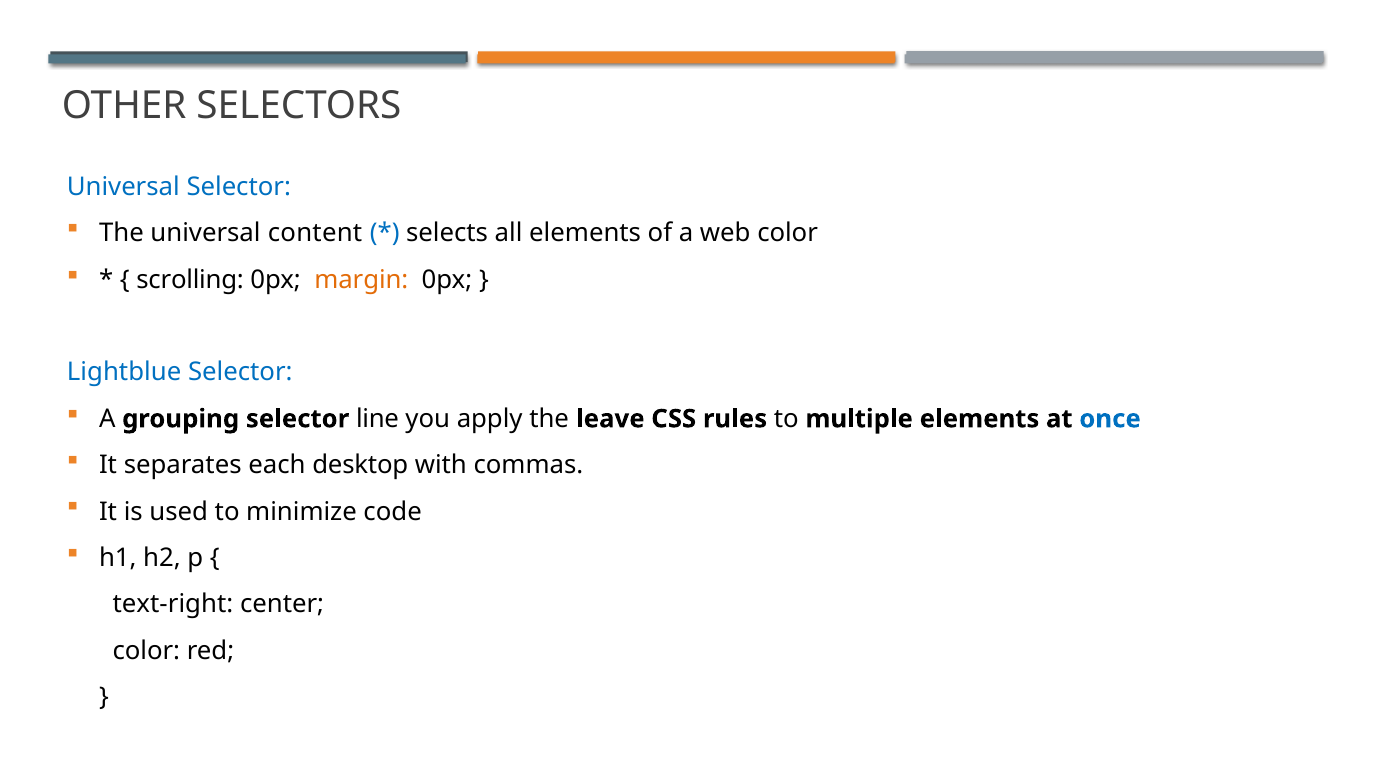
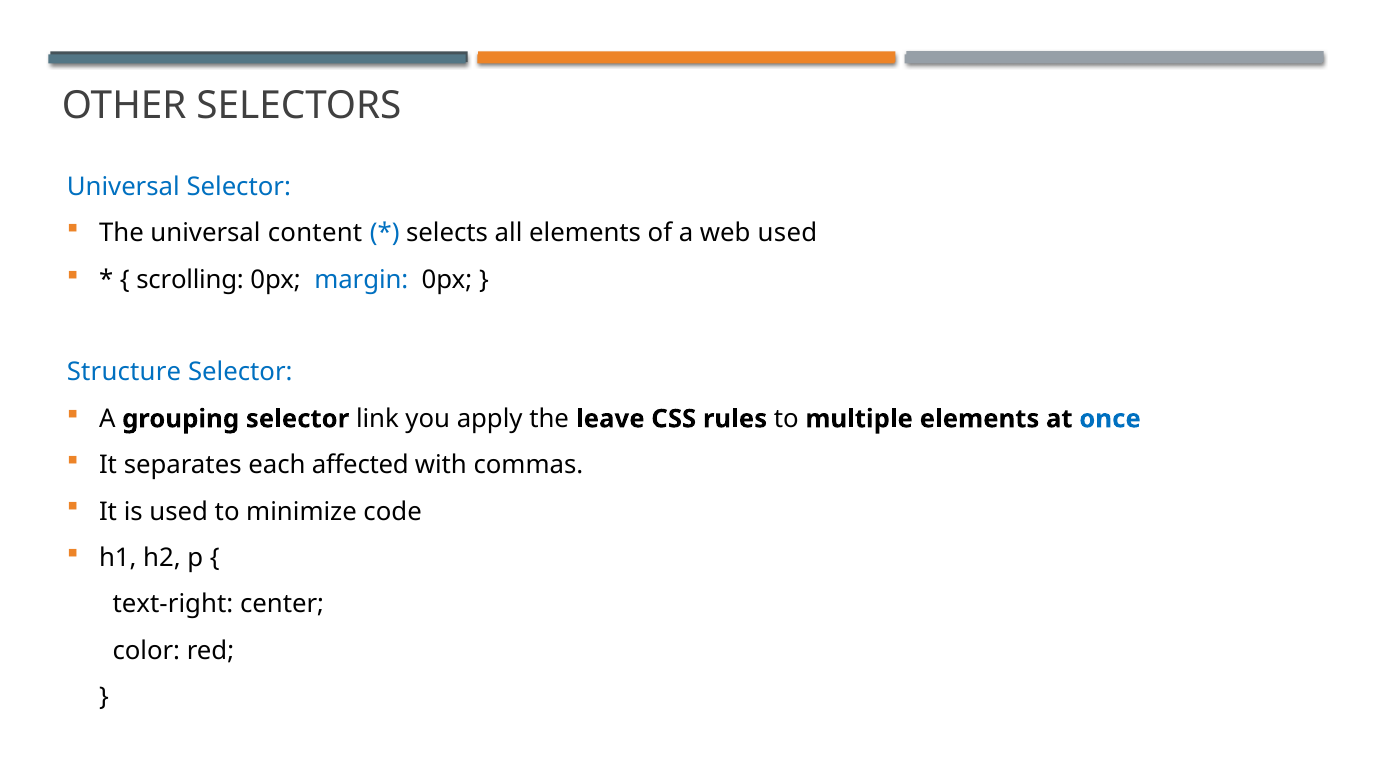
web color: color -> used
margin colour: orange -> blue
Lightblue: Lightblue -> Structure
line: line -> link
desktop: desktop -> affected
